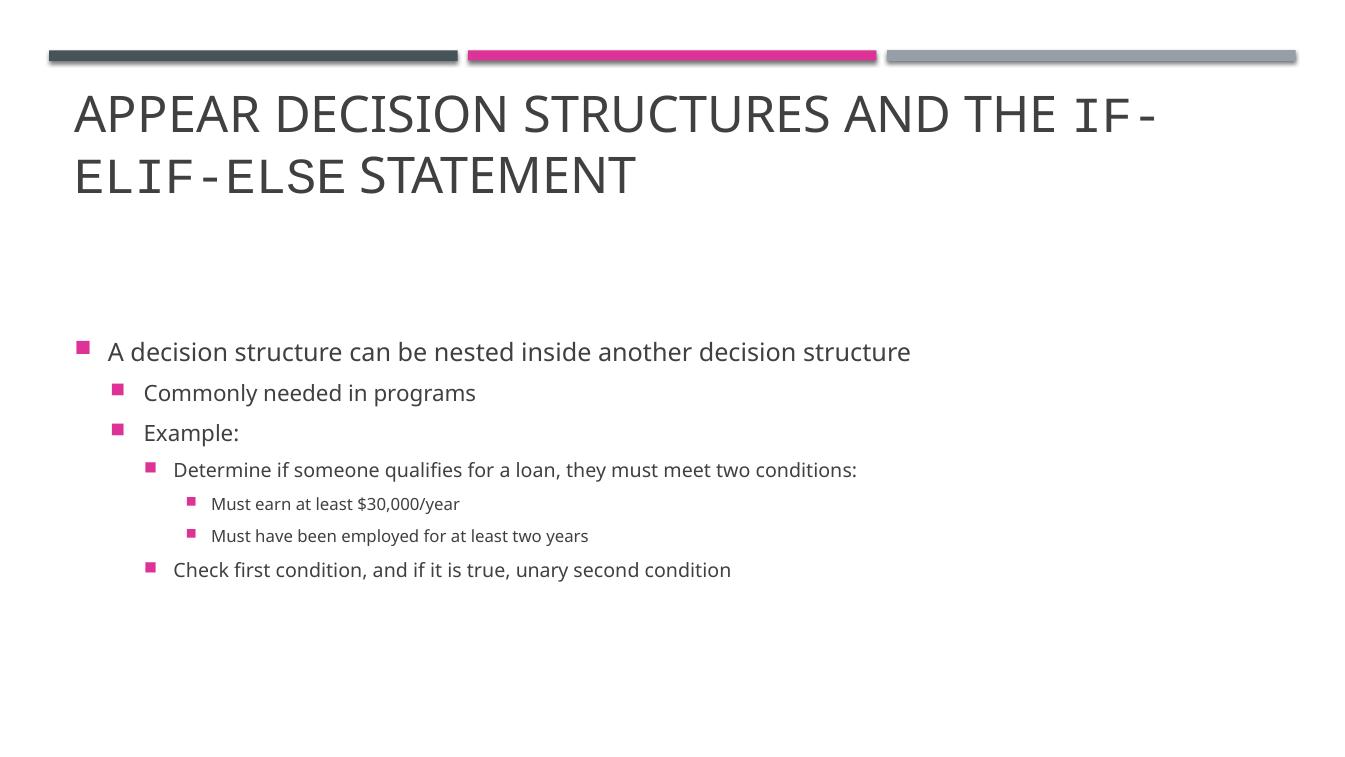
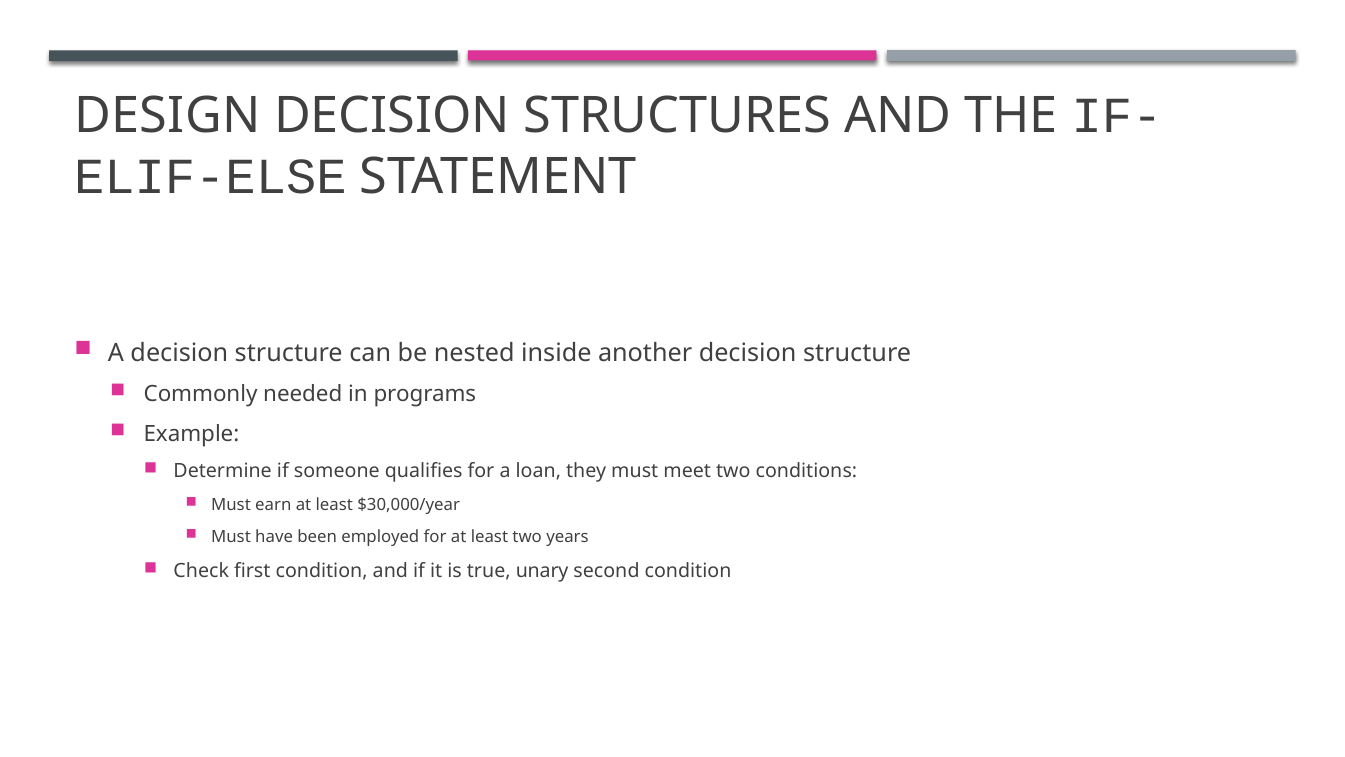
APPEAR: APPEAR -> DESIGN
